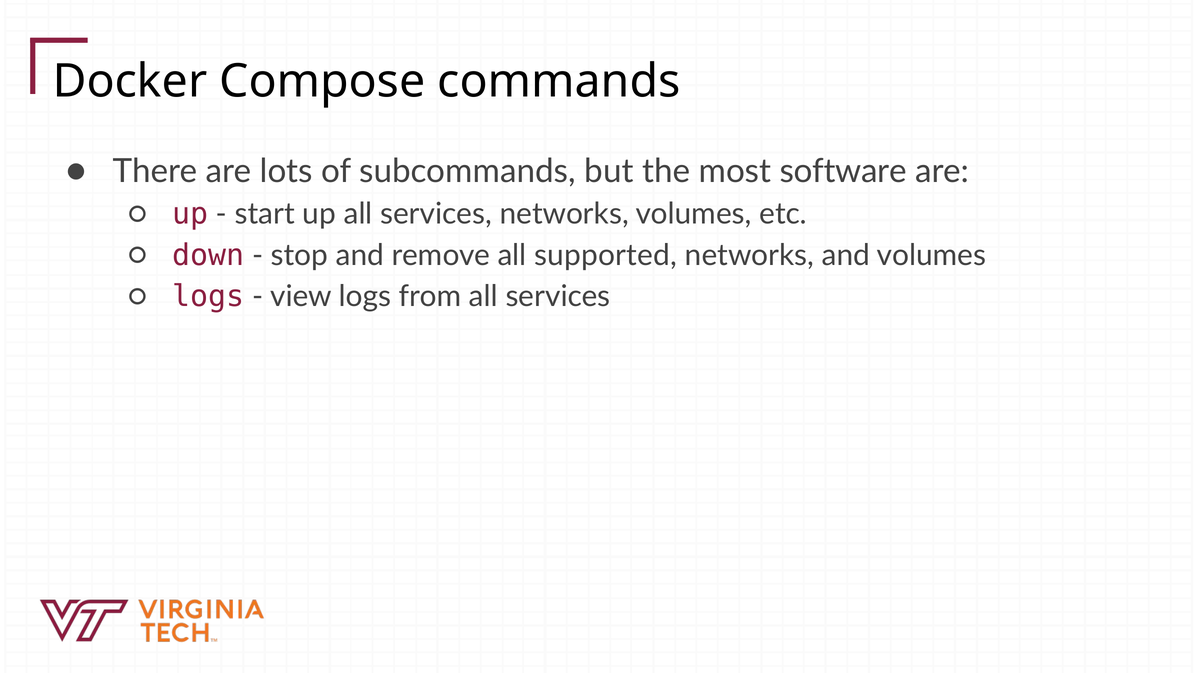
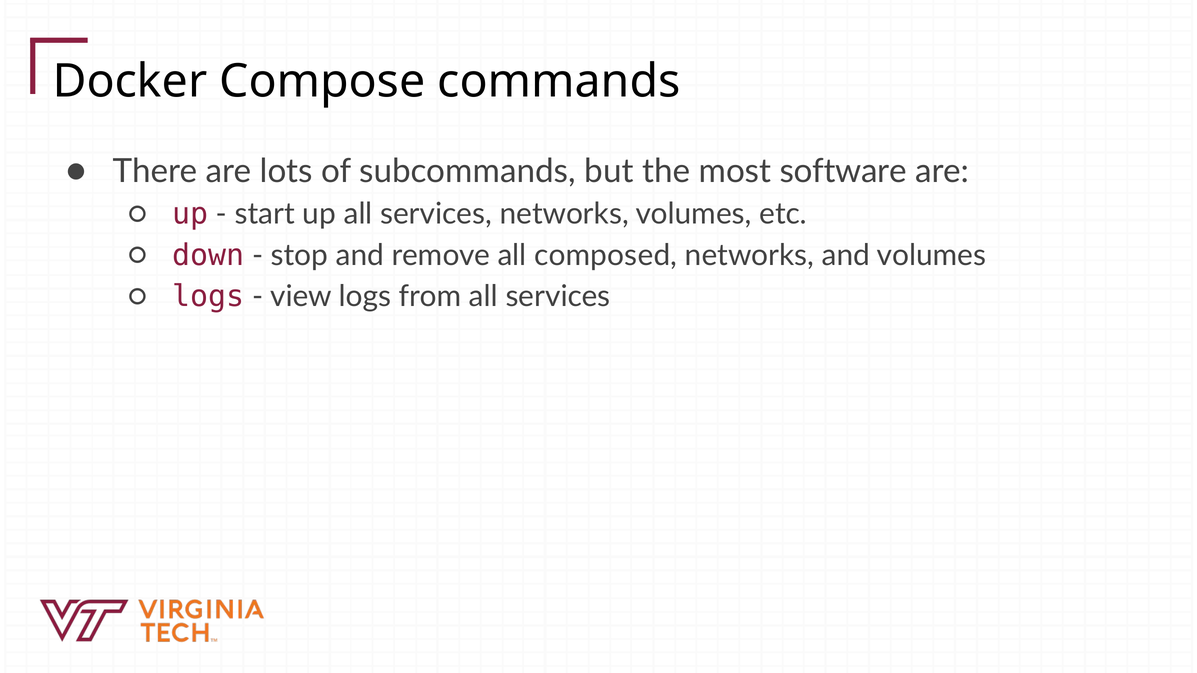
supported: supported -> composed
